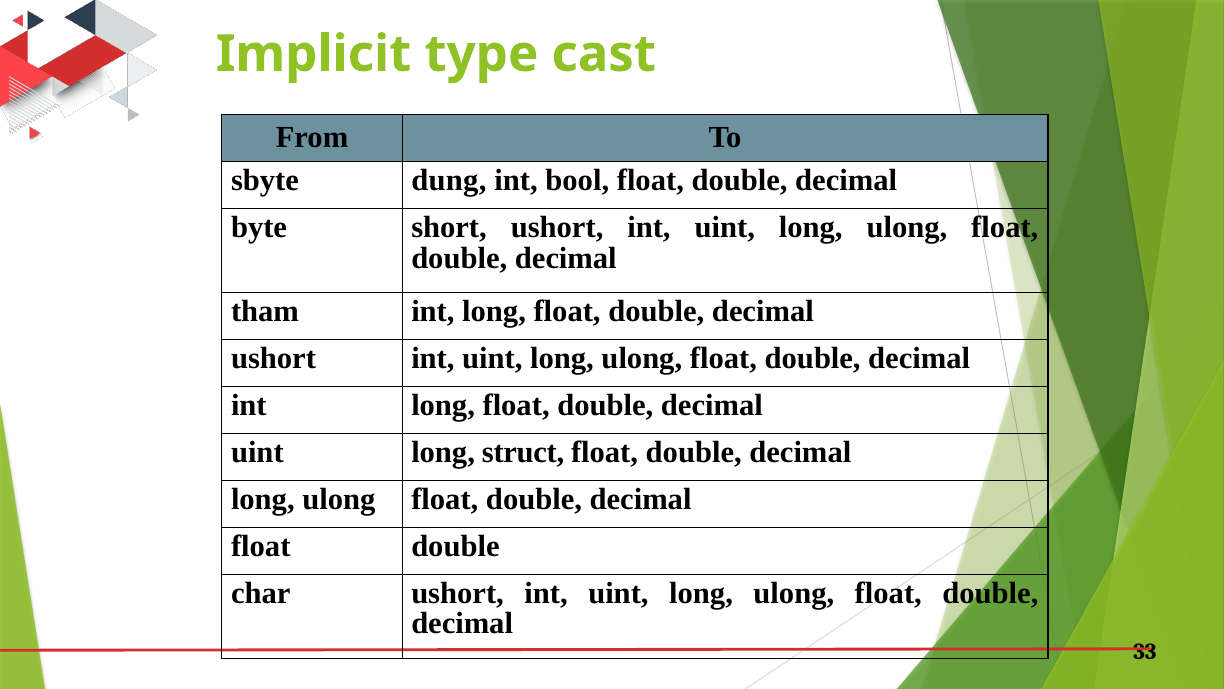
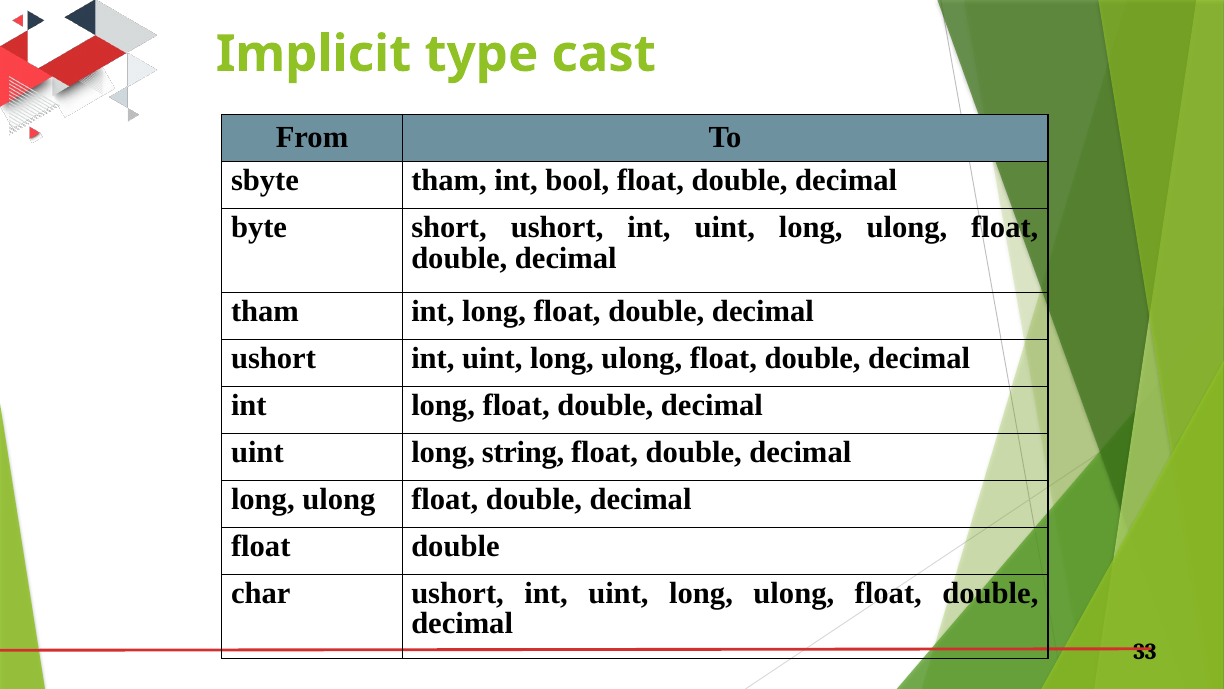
sbyte dung: dung -> tham
struct: struct -> string
